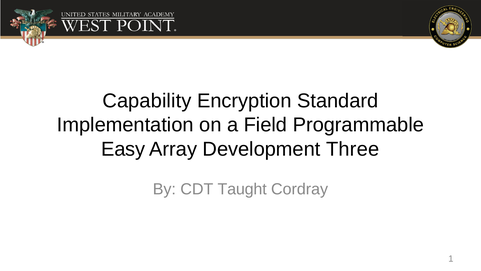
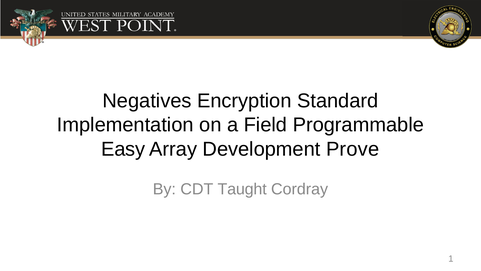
Capability: Capability -> Negatives
Three: Three -> Prove
